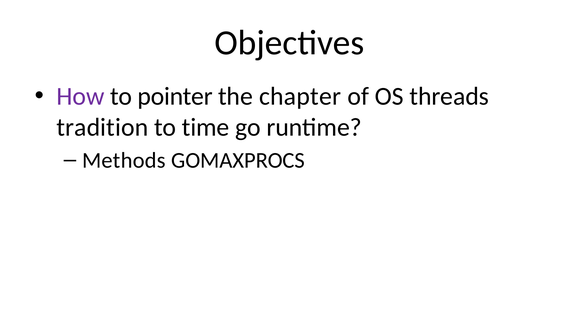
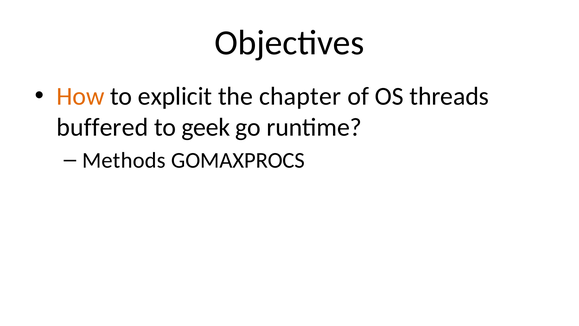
How colour: purple -> orange
pointer: pointer -> explicit
tradition: tradition -> buffered
time: time -> geek
